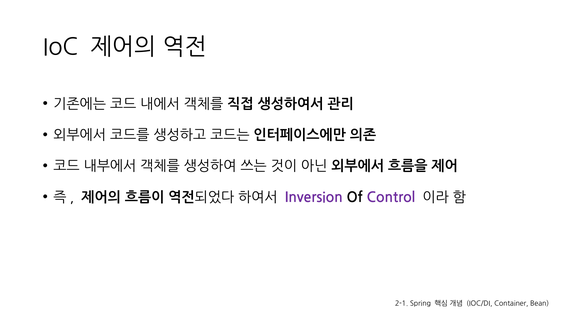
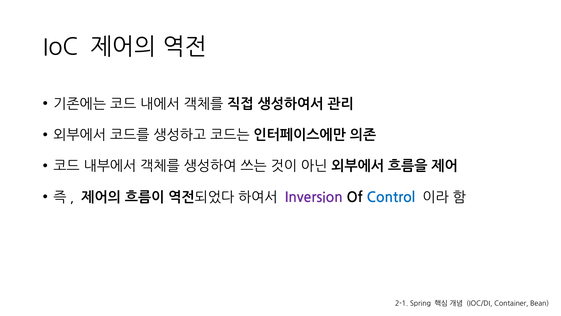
Control colour: purple -> blue
